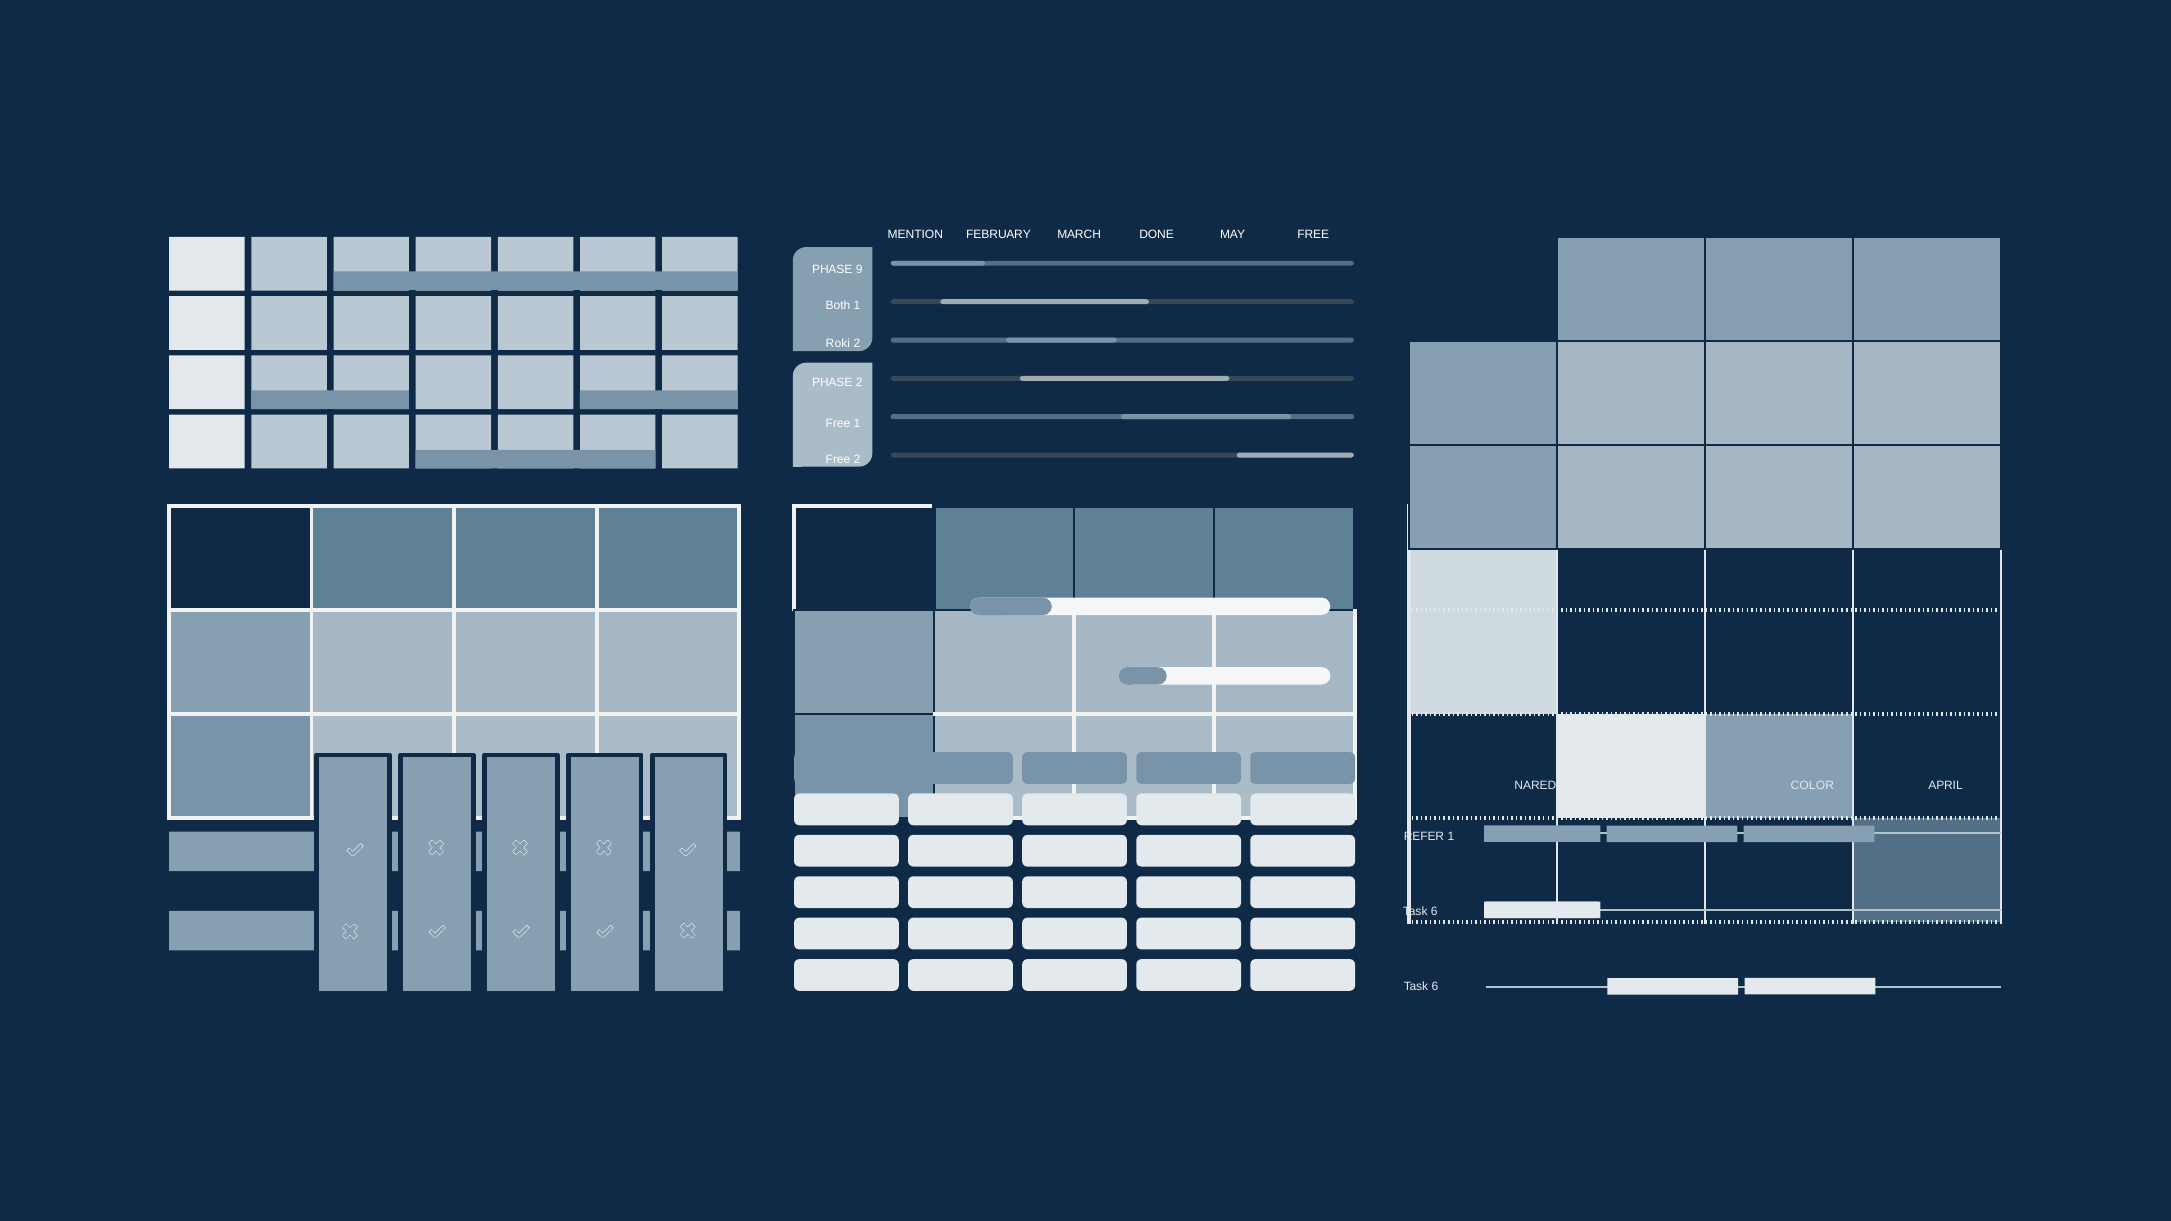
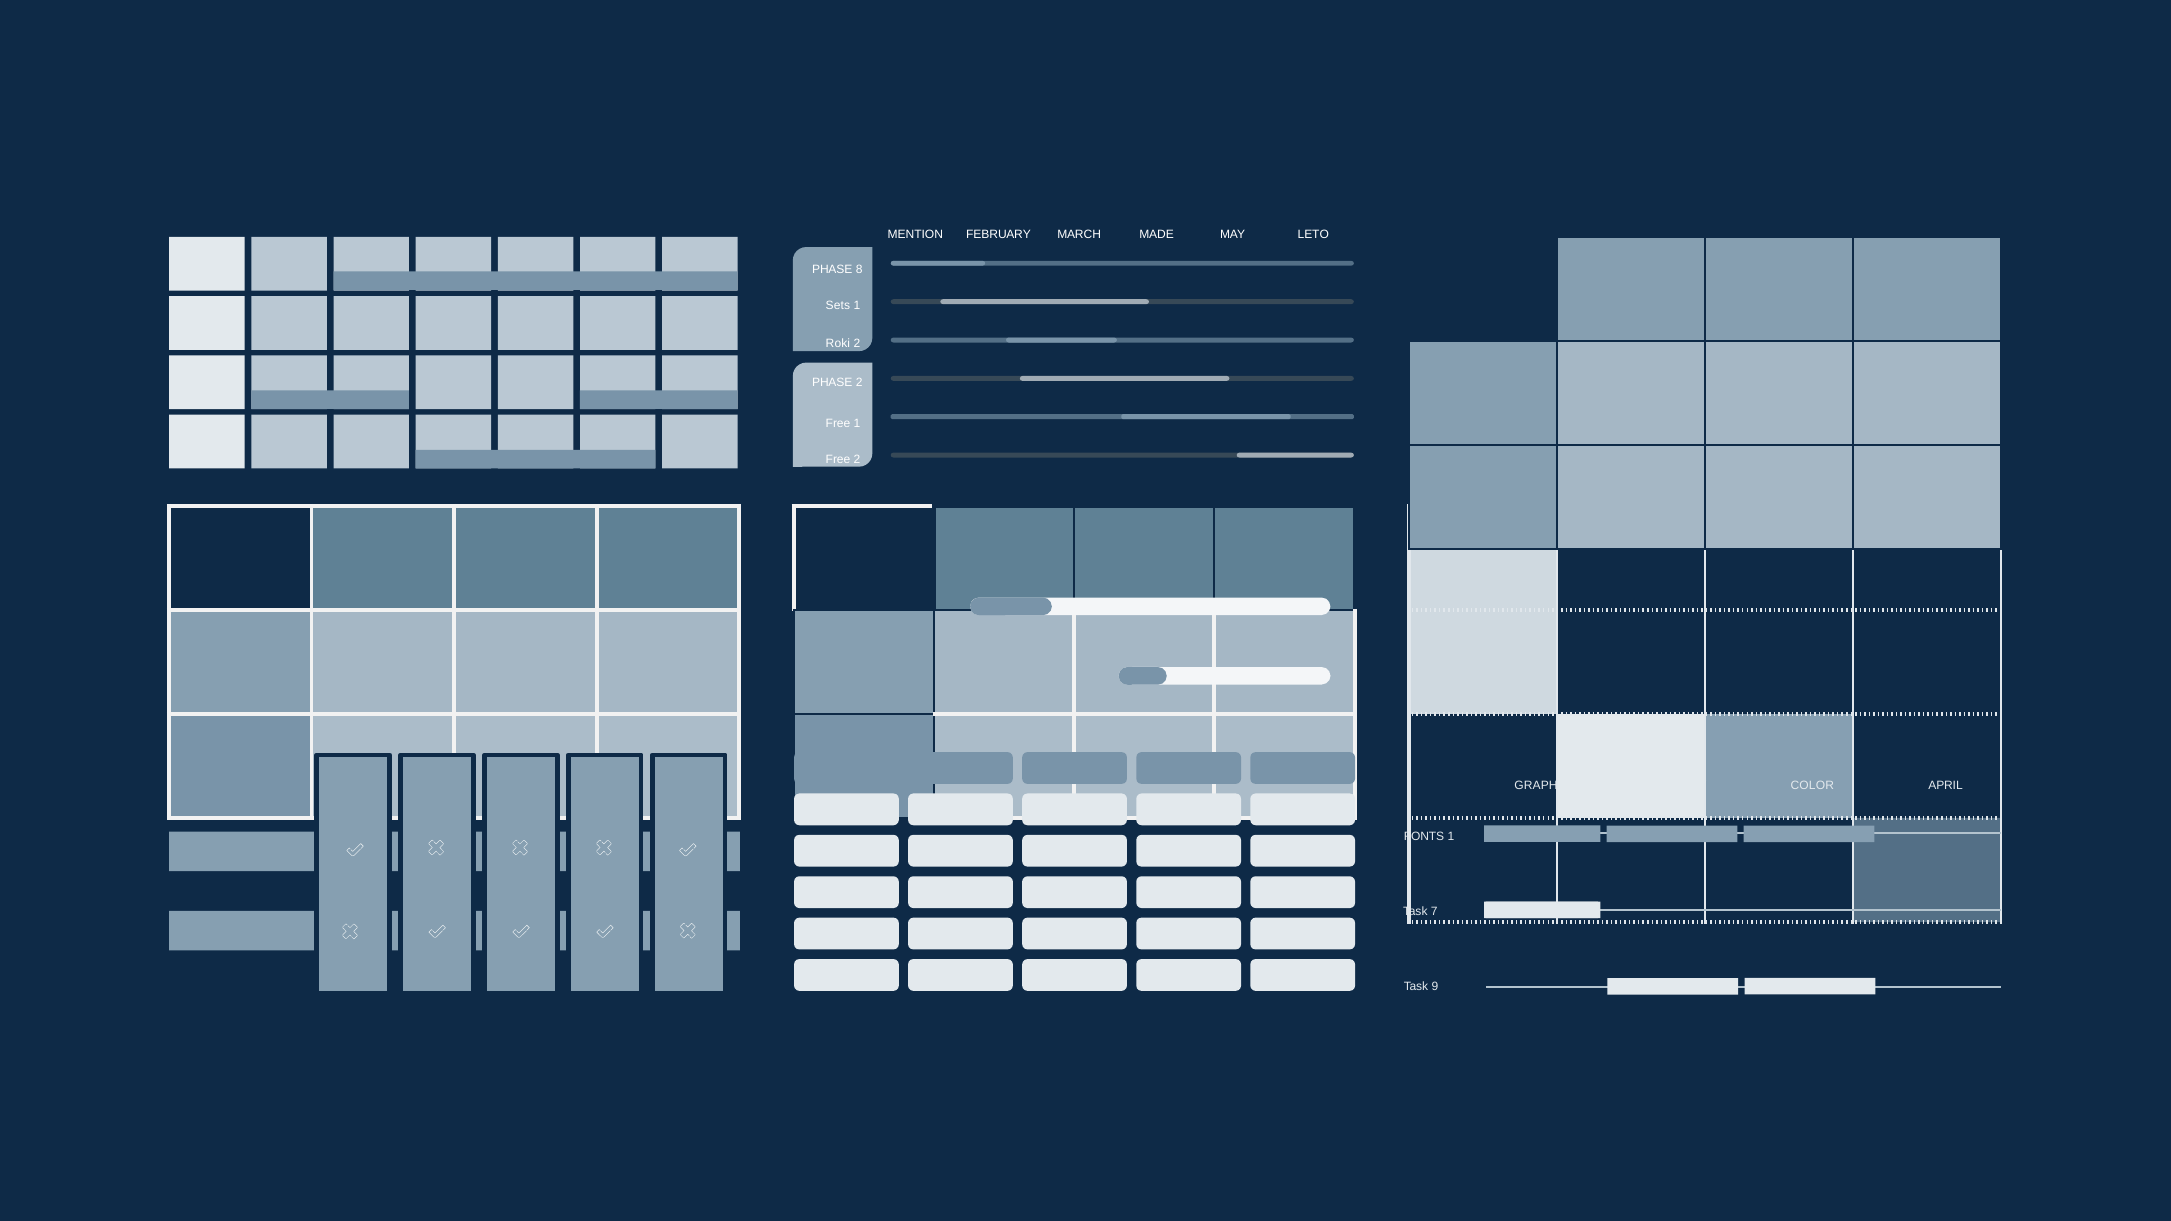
DONE: DONE -> MADE
MAY FREE: FREE -> LETO
9: 9 -> 8
Both: Both -> Sets
NAREDITI: NAREDITI -> GRAPHIC
REFER: REFER -> FONTS
6 at (1434, 912): 6 -> 7
6 at (1435, 987): 6 -> 9
